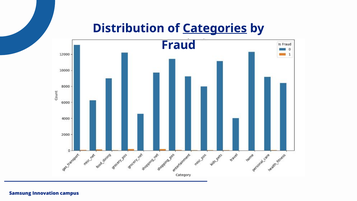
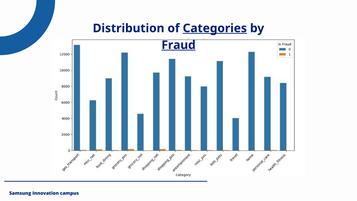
Fraud underline: none -> present
